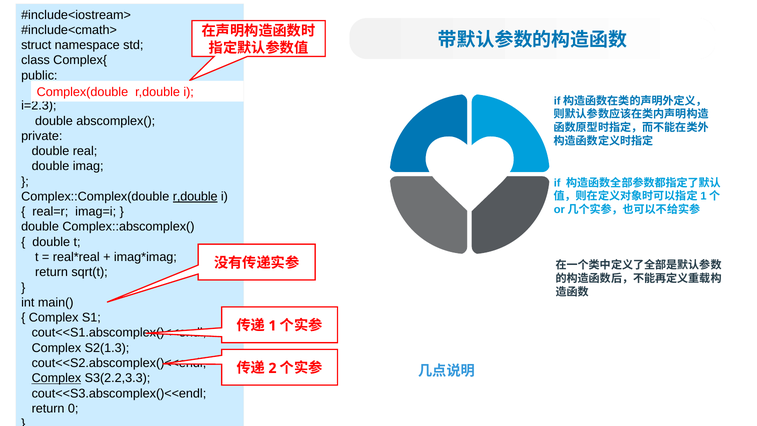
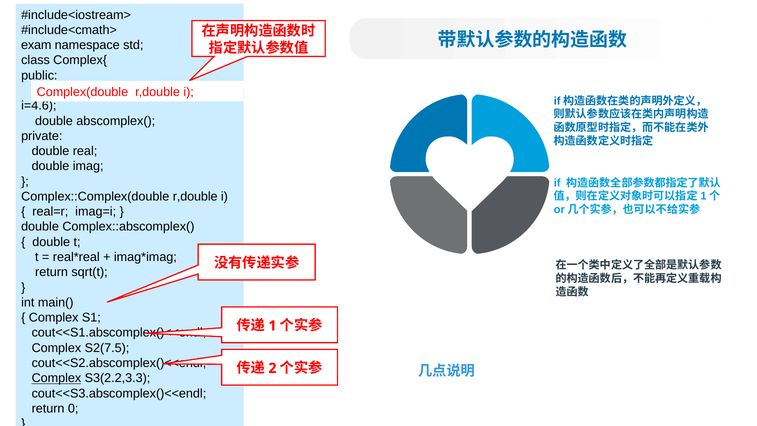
struct: struct -> exam
i=2.3: i=2.3 -> i=4.6
r,double at (195, 196) underline: present -> none
S2(1.3: S2(1.3 -> S2(7.5
